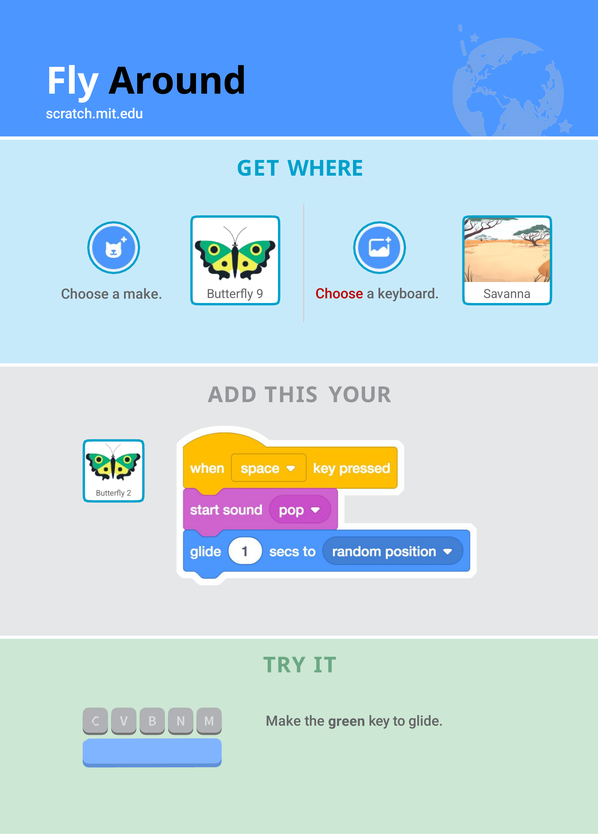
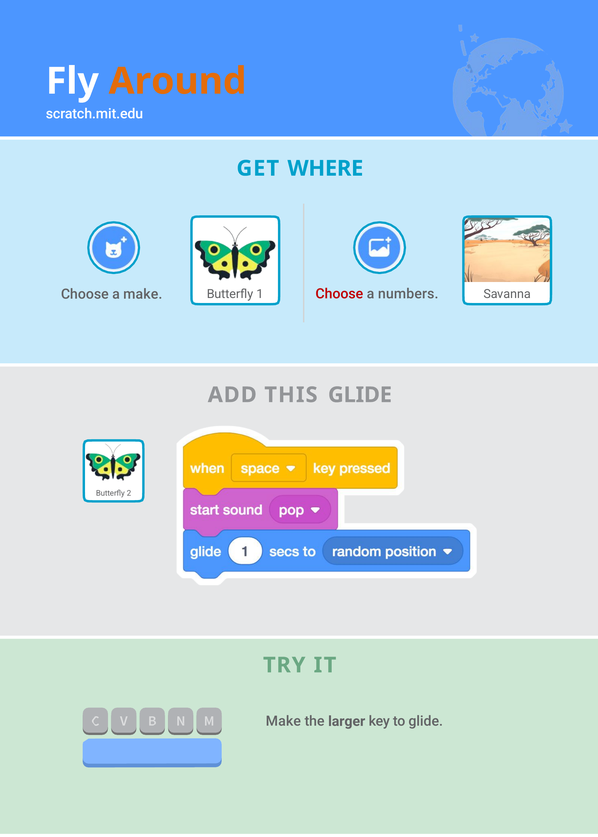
Around colour: black -> orange
keyboard: keyboard -> numbers
9: 9 -> 1
THIS YOUR: YOUR -> GLIDE
green: green -> larger
